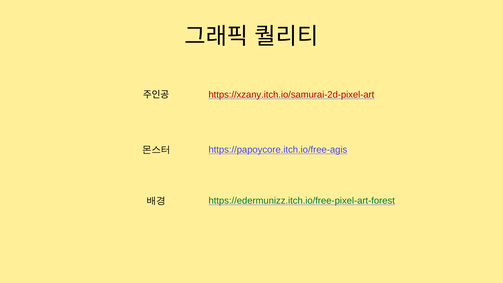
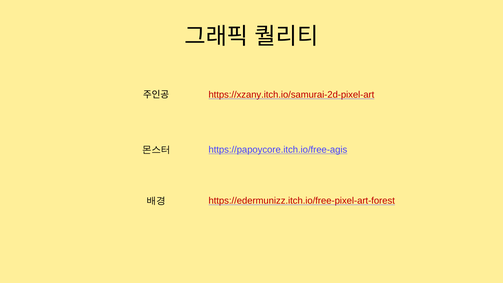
https://edermunizz.itch.io/free-pixel-art-forest colour: green -> red
